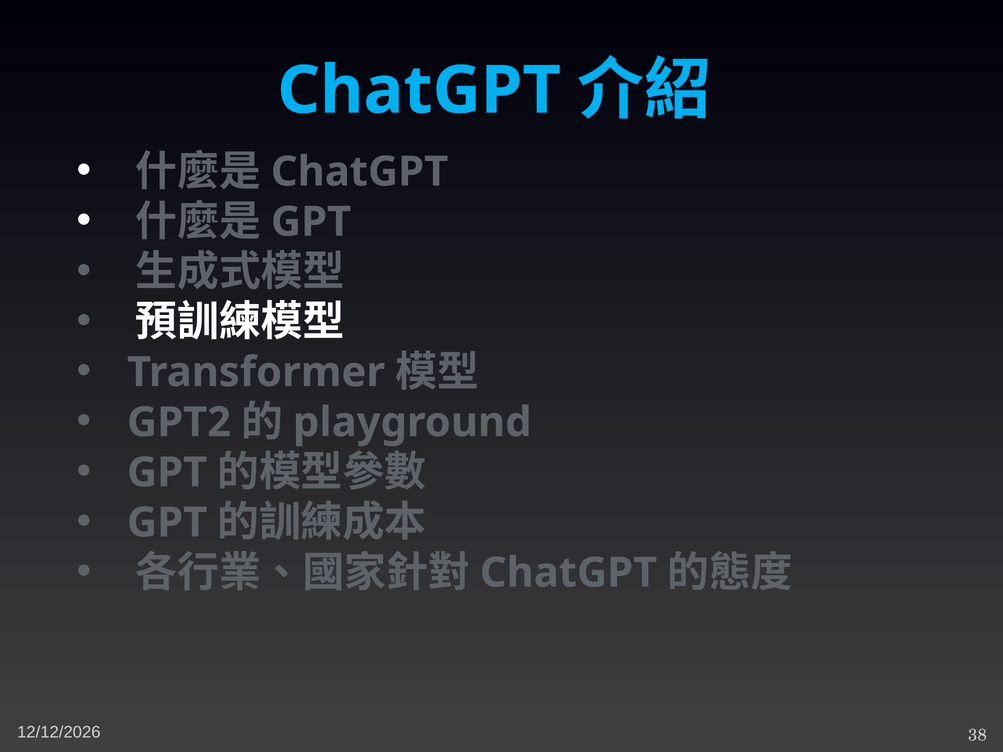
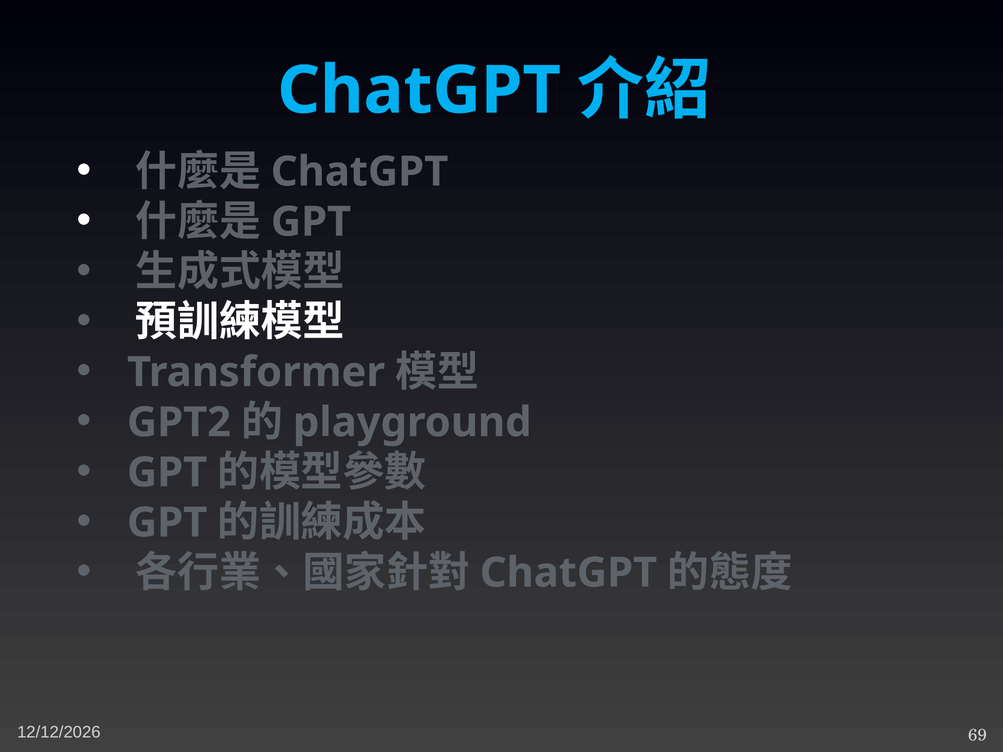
38: 38 -> 69
